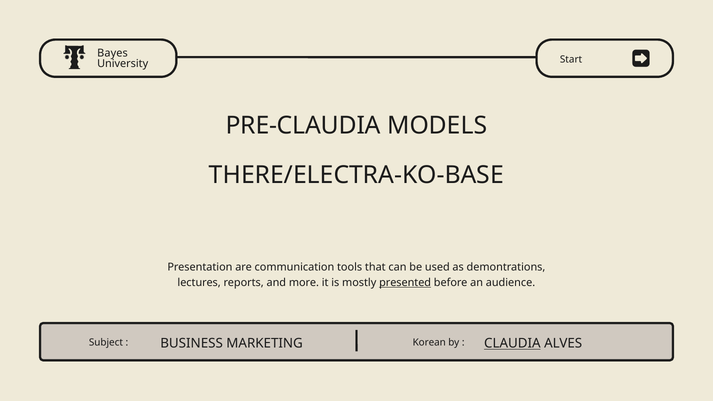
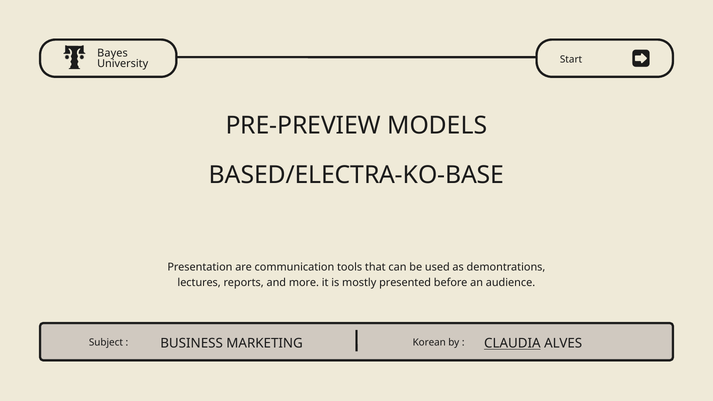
PRE-CLAUDIA: PRE-CLAUDIA -> PRE-PREVIEW
THERE/ELECTRA-KO-BASE: THERE/ELECTRA-KO-BASE -> BASED/ELECTRA-KO-BASE
presented underline: present -> none
